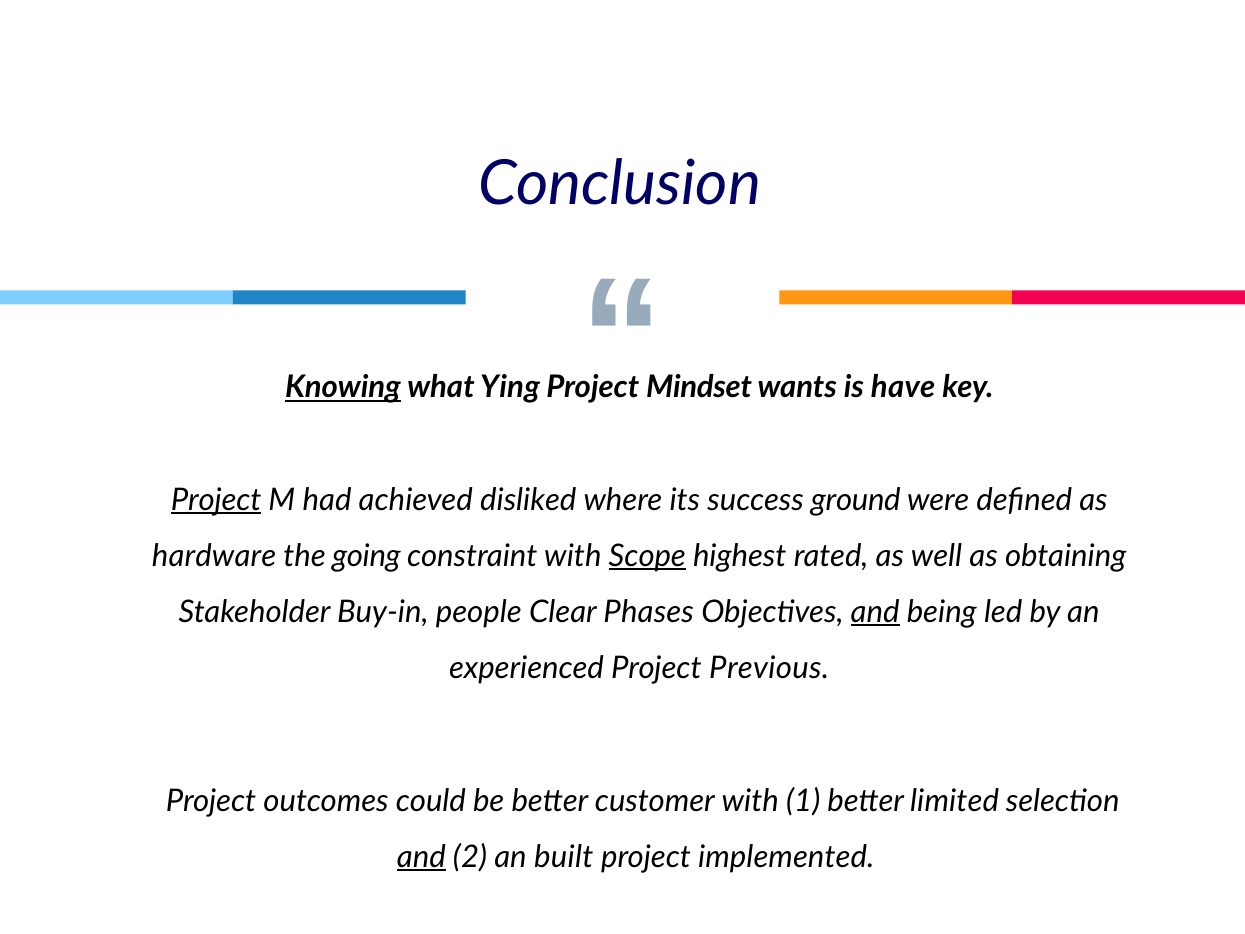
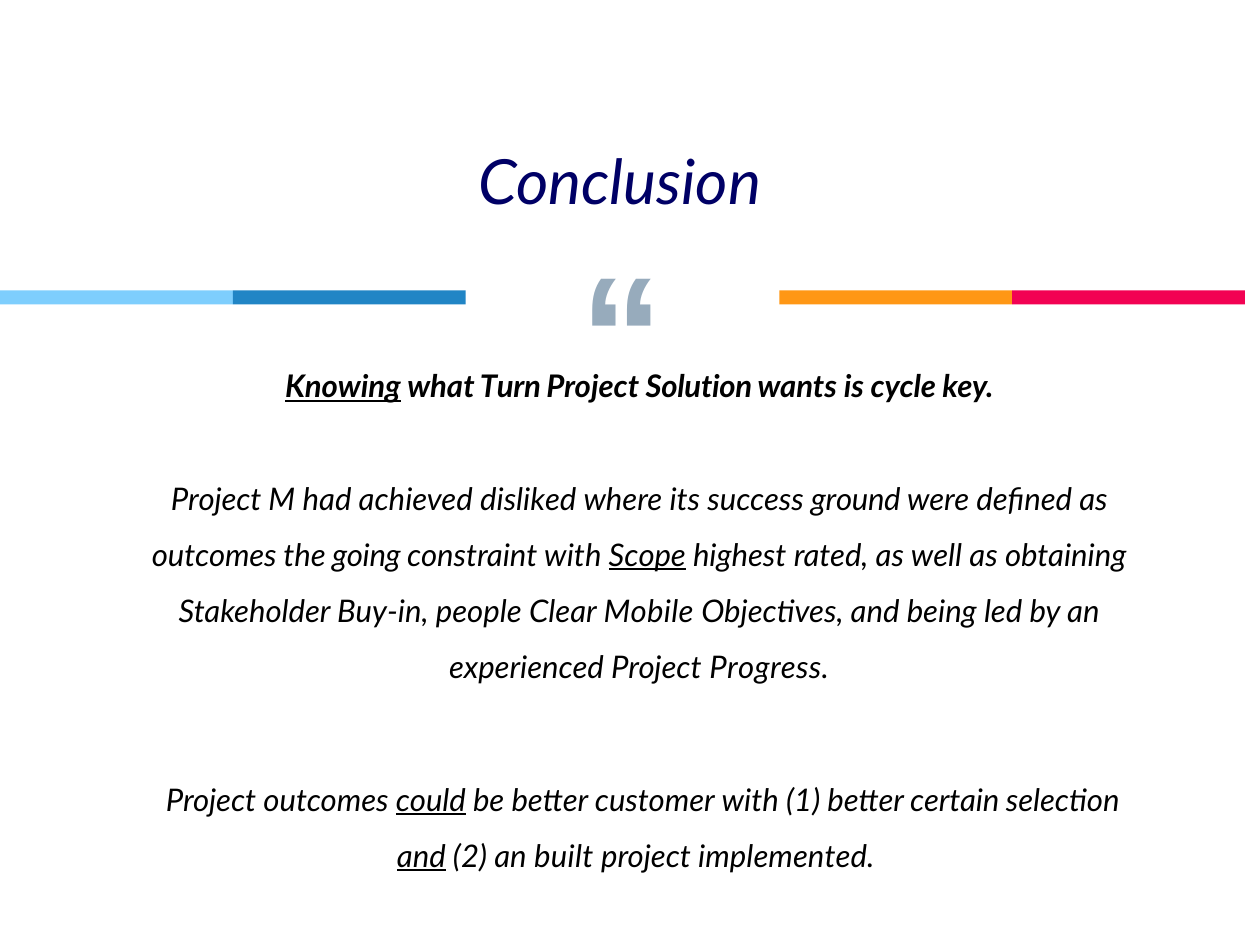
Ying: Ying -> Turn
Mindset: Mindset -> Solution
have: have -> cycle
Project at (216, 500) underline: present -> none
hardware at (214, 556): hardware -> outcomes
Phases: Phases -> Mobile
and at (875, 612) underline: present -> none
Previous: Previous -> Progress
could underline: none -> present
limited: limited -> certain
